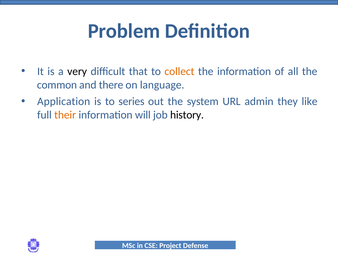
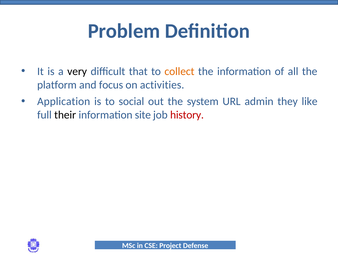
common: common -> platform
there: there -> focus
language: language -> activities
series: series -> social
their colour: orange -> black
will: will -> site
history colour: black -> red
